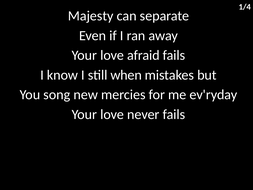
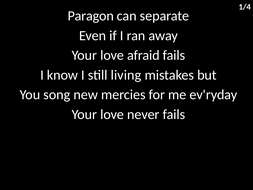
Majesty: Majesty -> Paragon
when: when -> living
